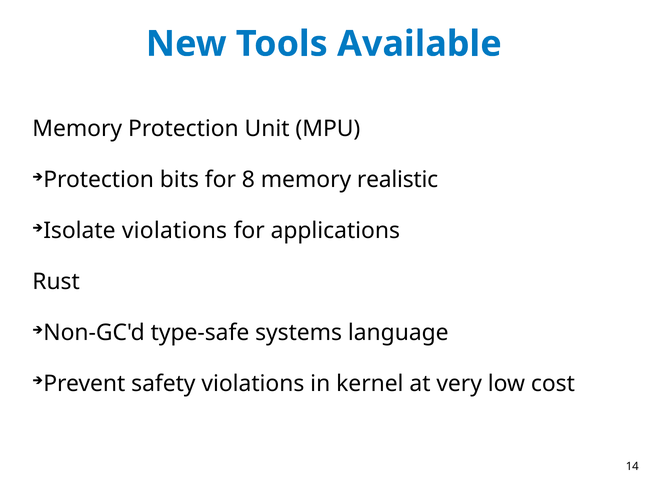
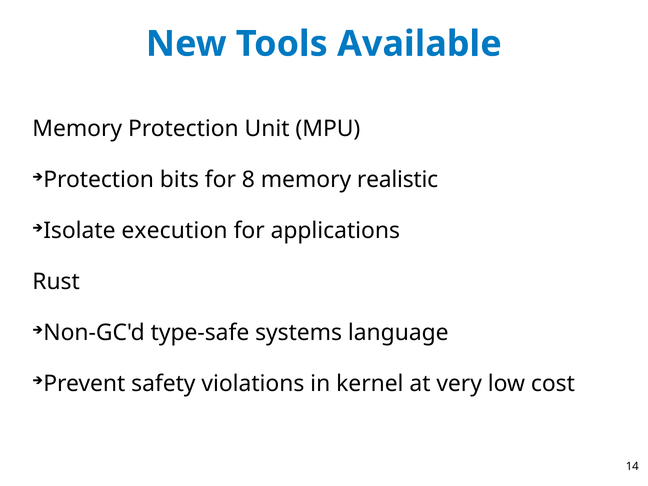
violations at (174, 231): violations -> execution
